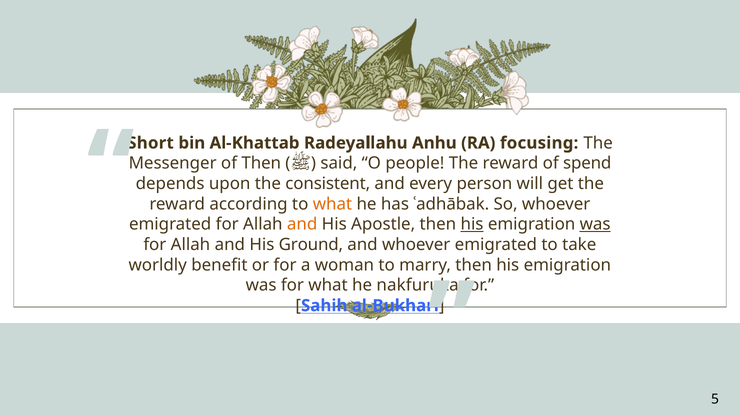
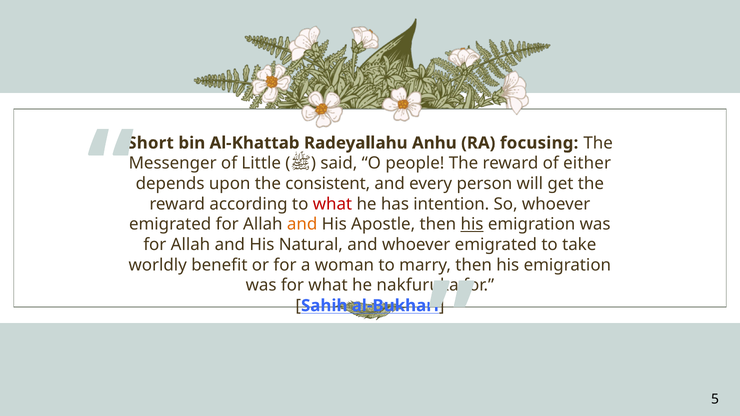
of Then: Then -> Little
spend: spend -> either
what at (332, 204) colour: orange -> red
ʿadhābak: ʿadhābak -> intention
was at (595, 224) underline: present -> none
Ground: Ground -> Natural
